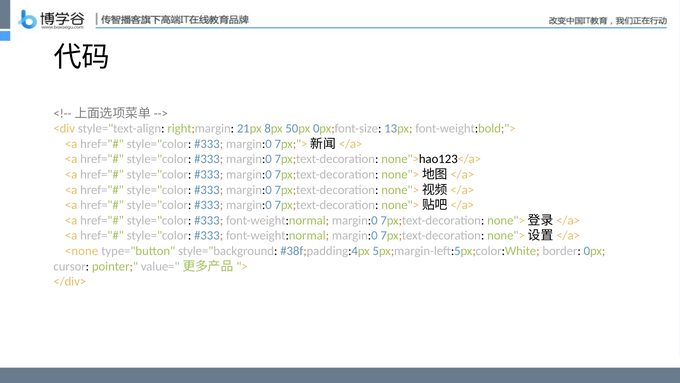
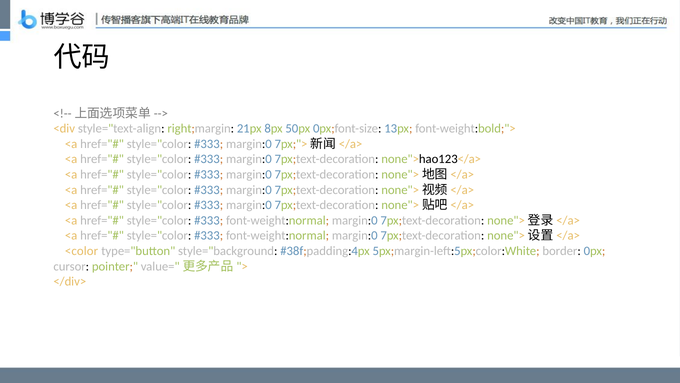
<none: <none -> <color
